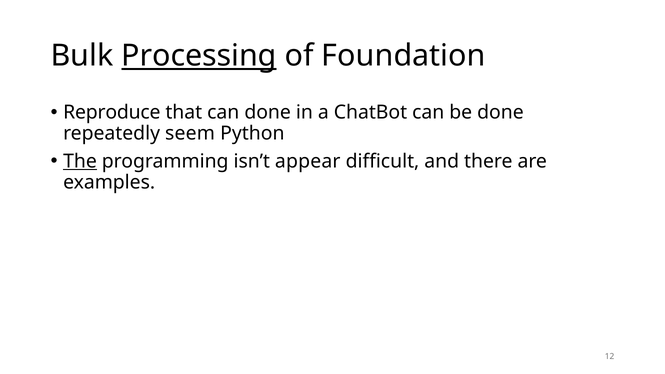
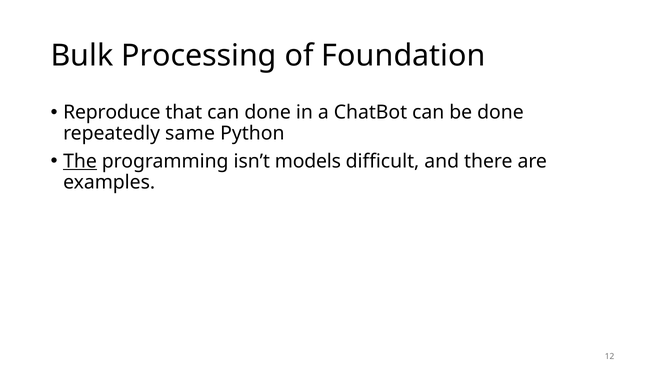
Processing underline: present -> none
seem: seem -> same
appear: appear -> models
